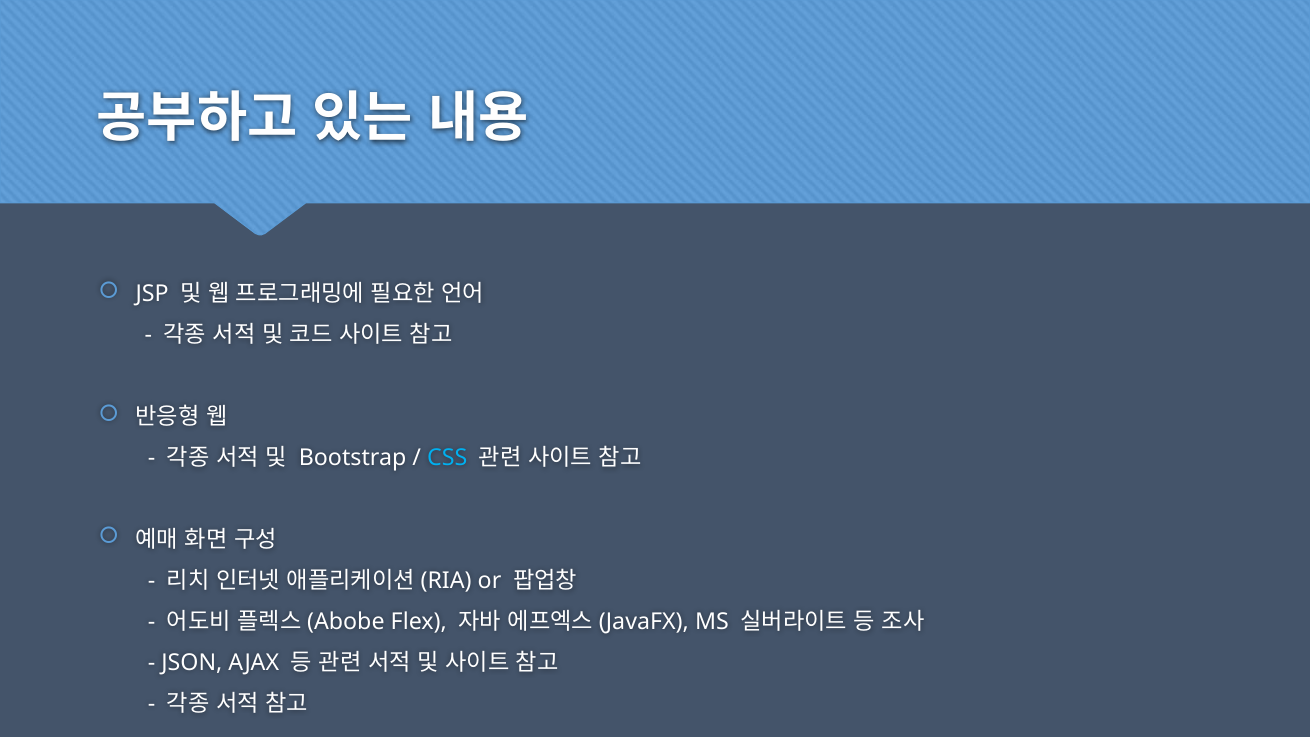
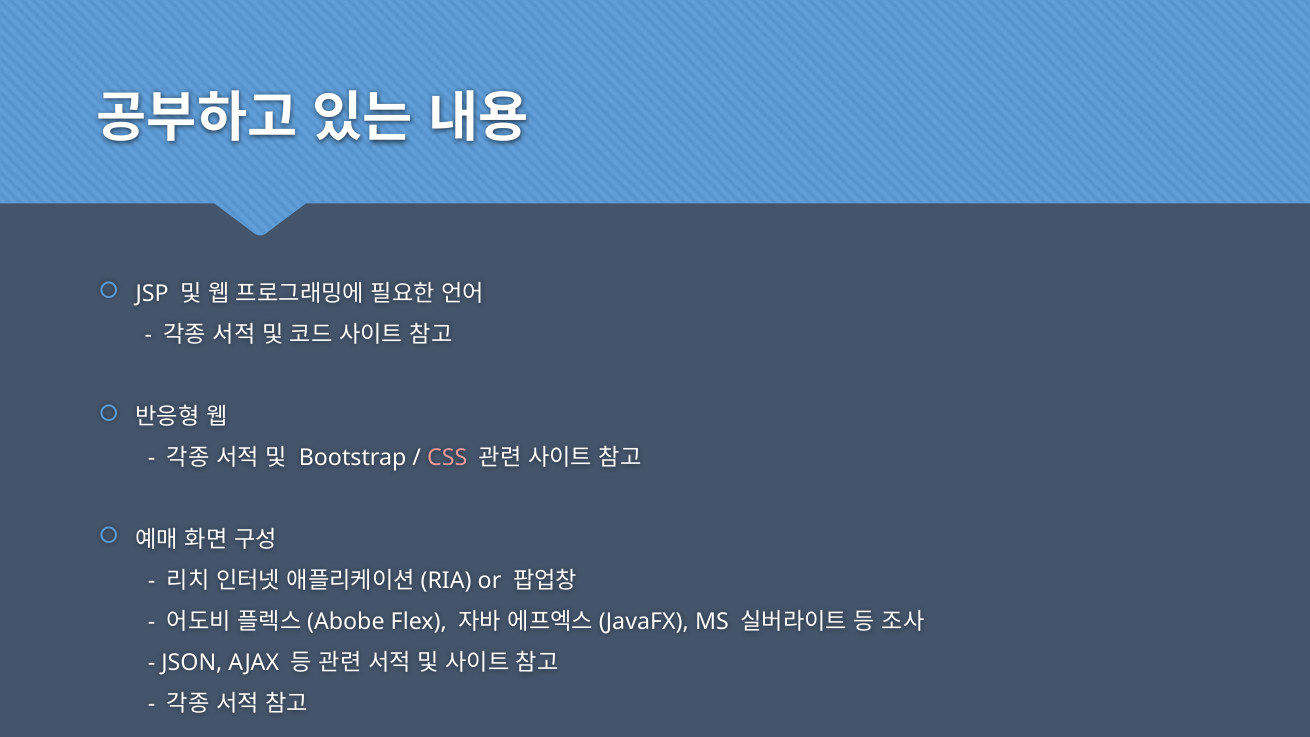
CSS colour: light blue -> pink
